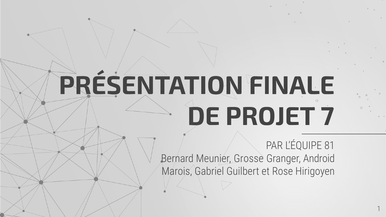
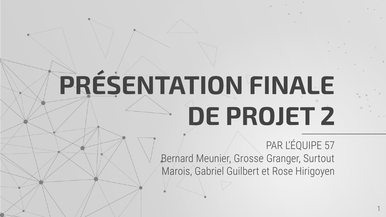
7: 7 -> 2
81: 81 -> 57
Android: Android -> Surtout
